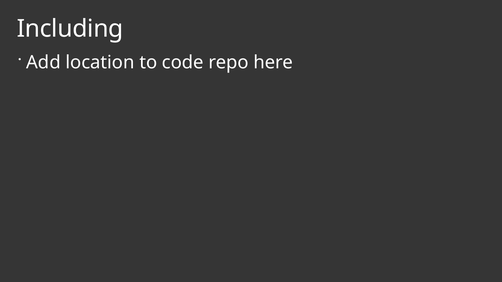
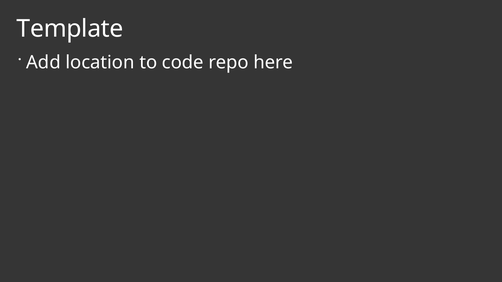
Including: Including -> Template
